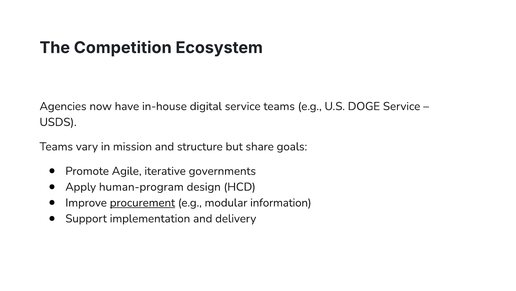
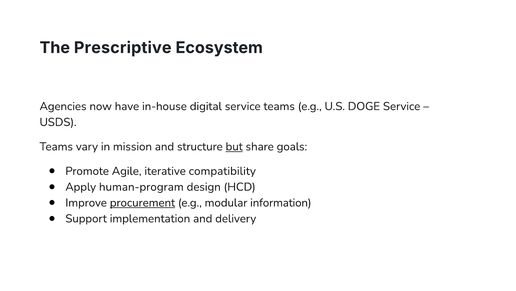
Competition: Competition -> Prescriptive
but underline: none -> present
governments: governments -> compatibility
